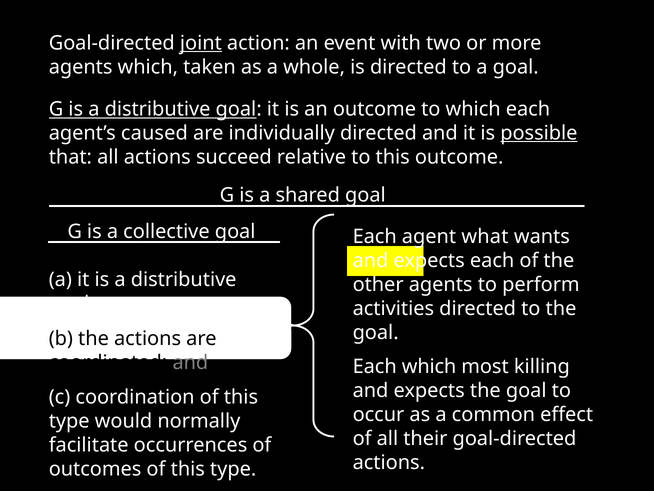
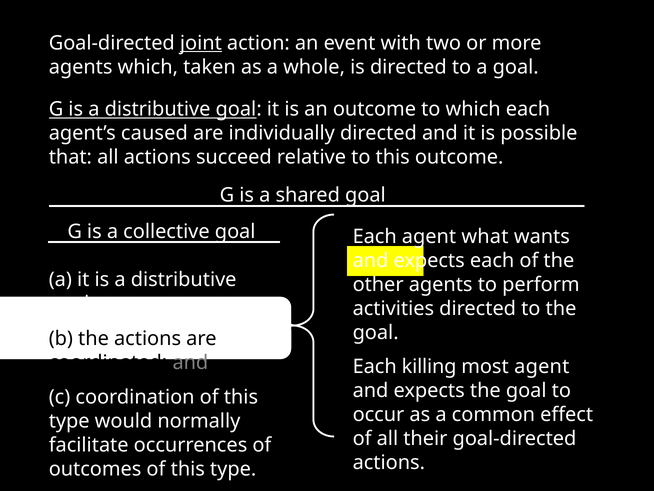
possible underline: present -> none
Each which: which -> killing
most killing: killing -> agent
